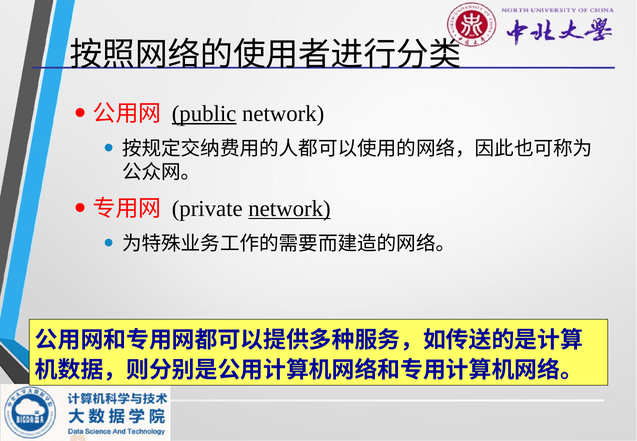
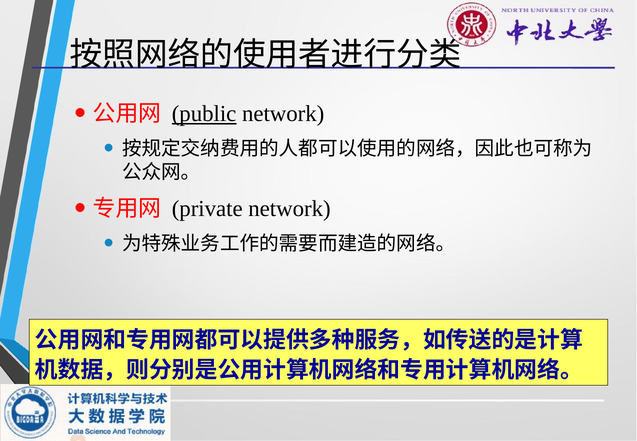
network at (289, 209) underline: present -> none
